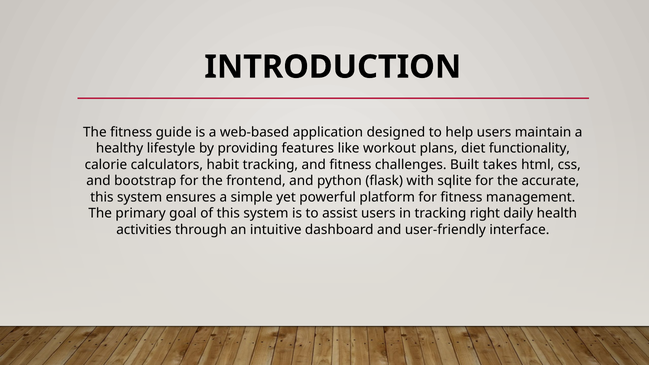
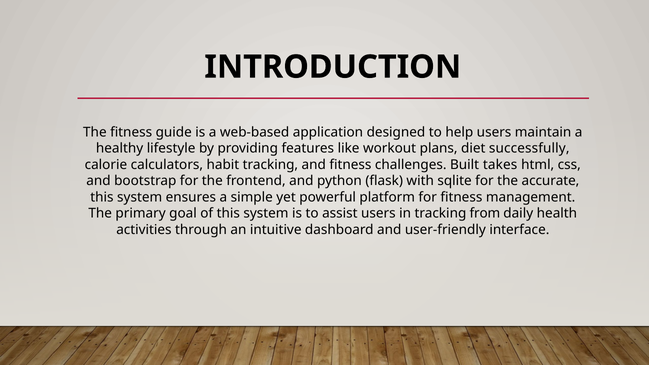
functionality: functionality -> successfully
right: right -> from
